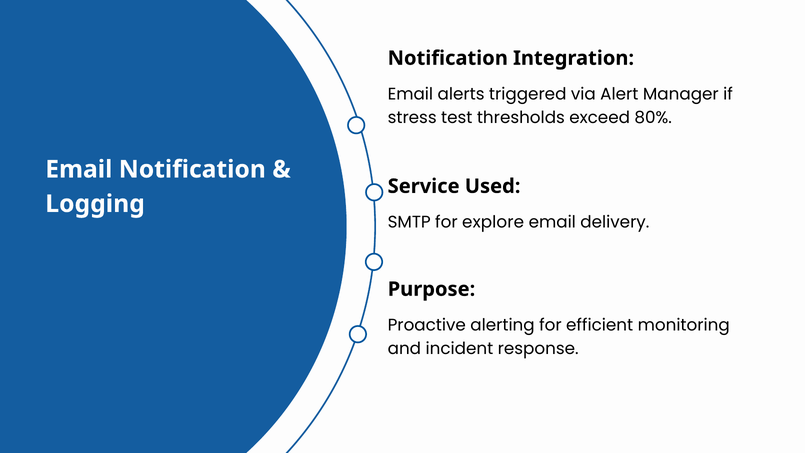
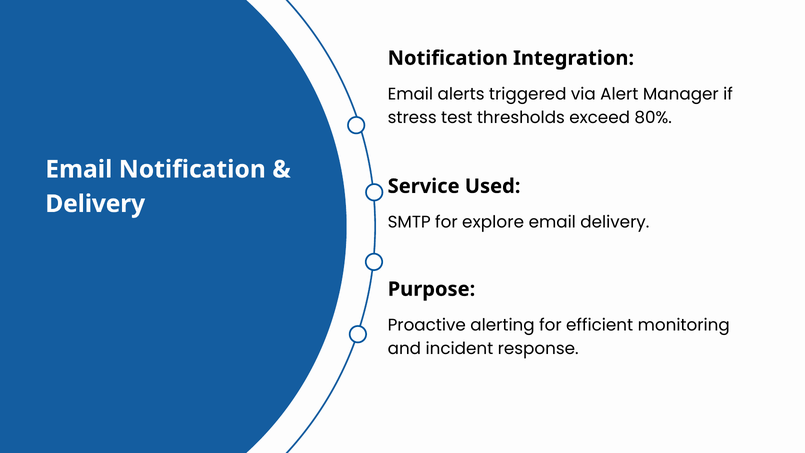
Logging at (95, 204): Logging -> Delivery
